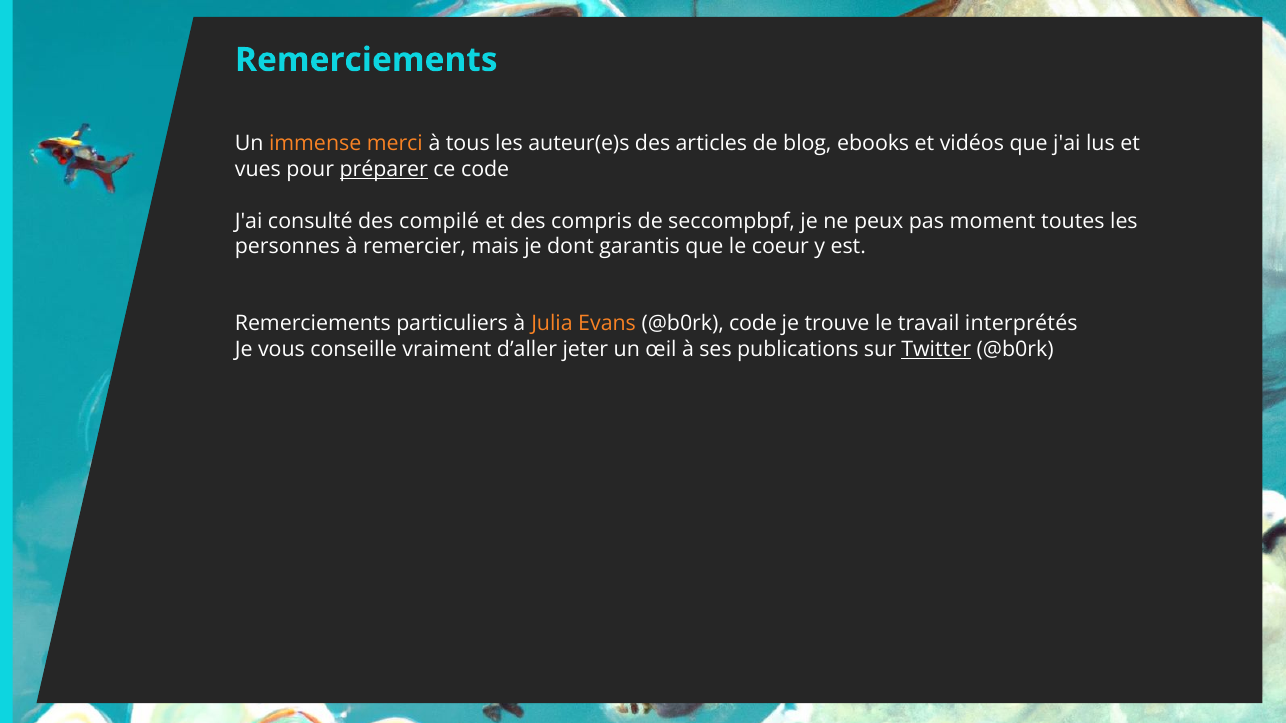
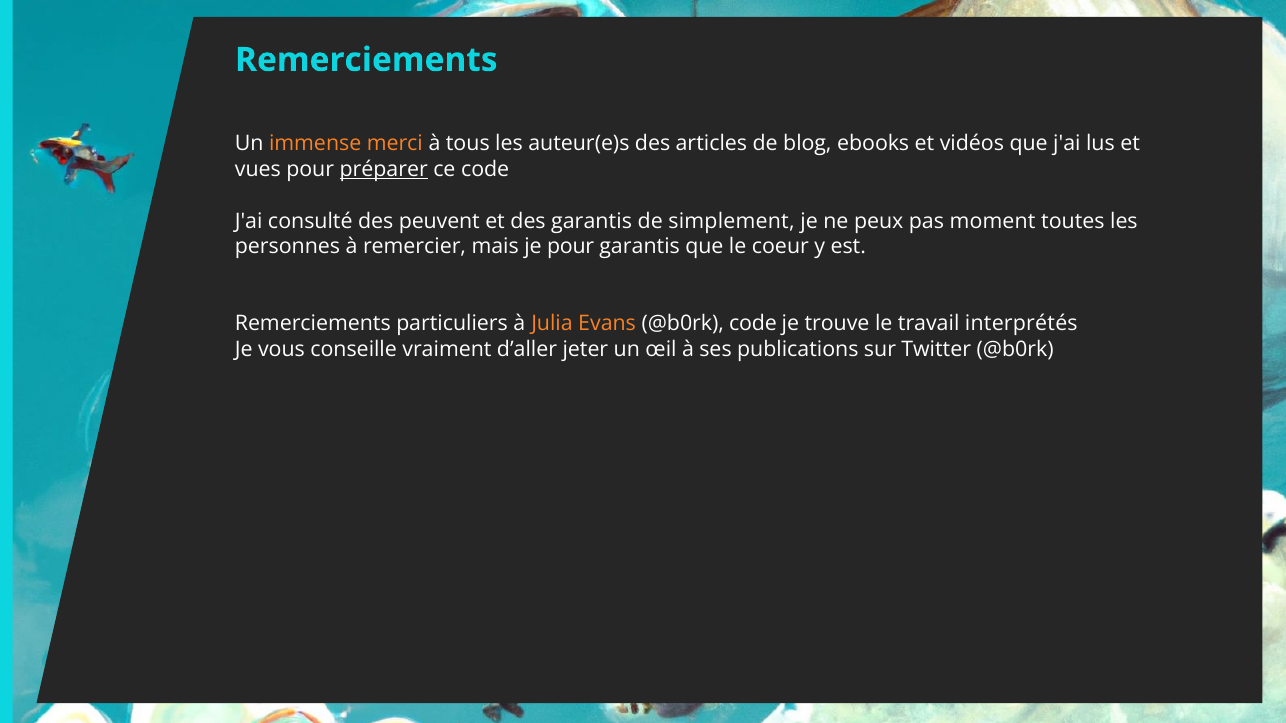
compilé: compilé -> peuvent
des compris: compris -> garantis
seccompbpf: seccompbpf -> simplement
je dont: dont -> pour
Twitter underline: present -> none
